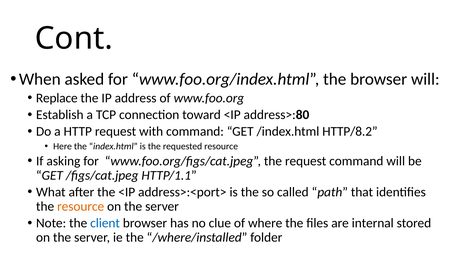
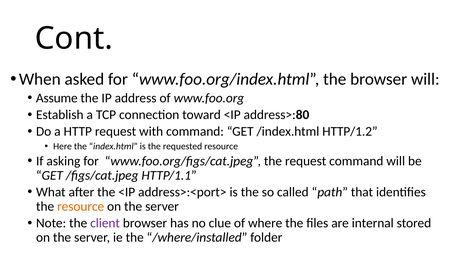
Replace: Replace -> Assume
HTTP/8.2: HTTP/8.2 -> HTTP/1.2
client colour: blue -> purple
